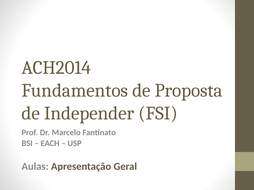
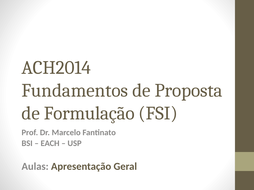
Independer: Independer -> Formulação
